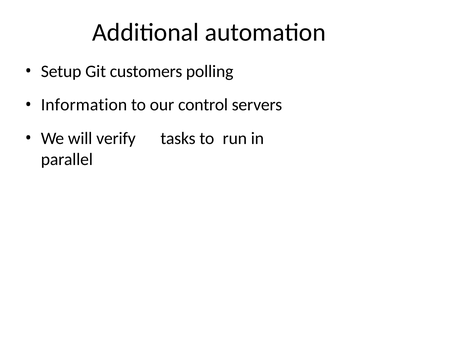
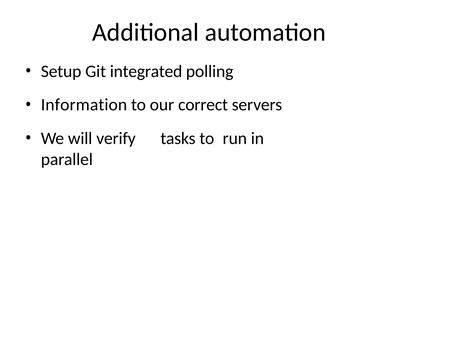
customers: customers -> integrated
control: control -> correct
